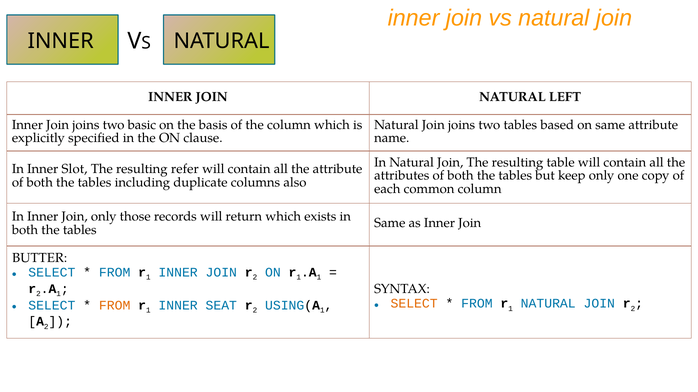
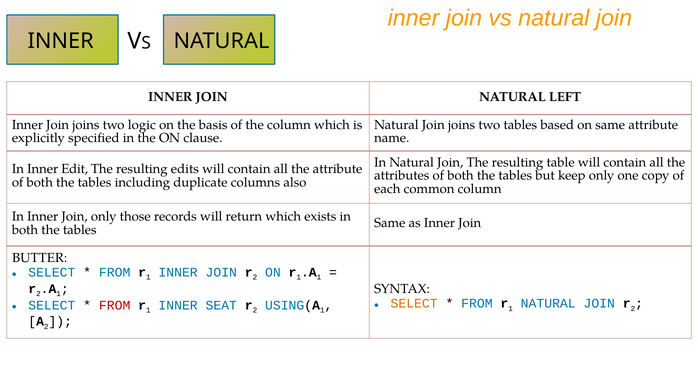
basic: basic -> logic
Slot: Slot -> Edit
refer: refer -> edits
FROM at (115, 306) colour: orange -> red
